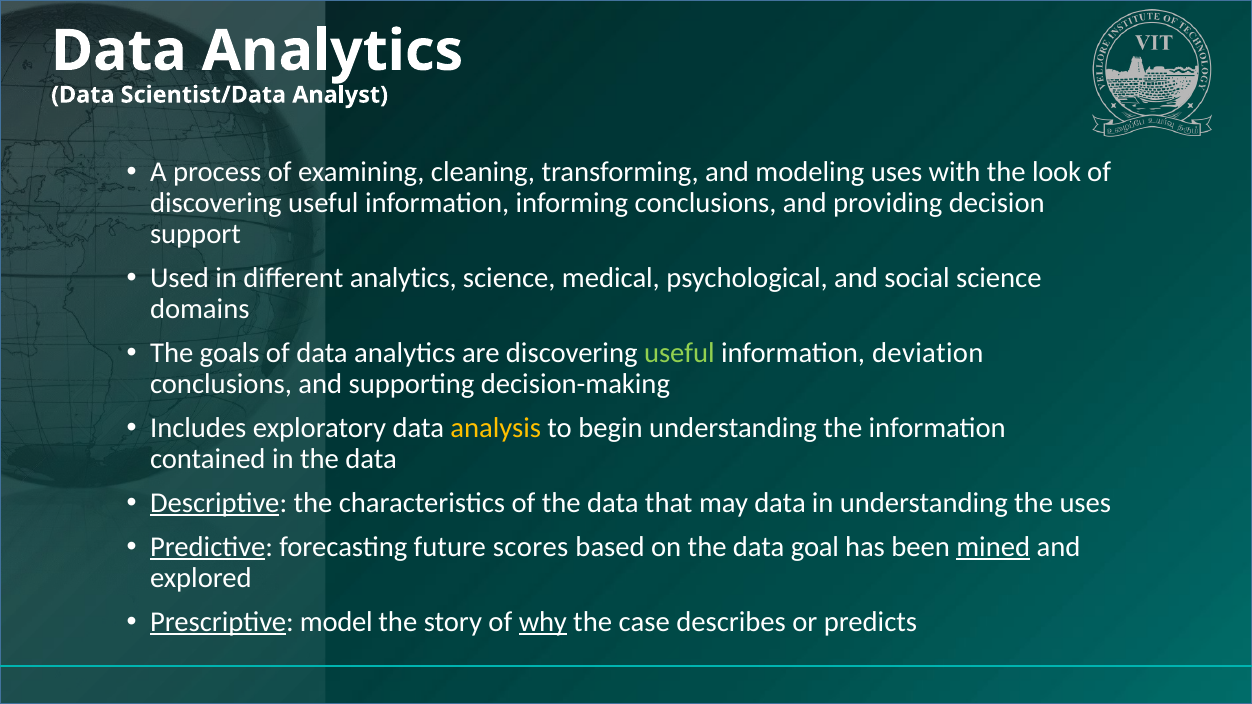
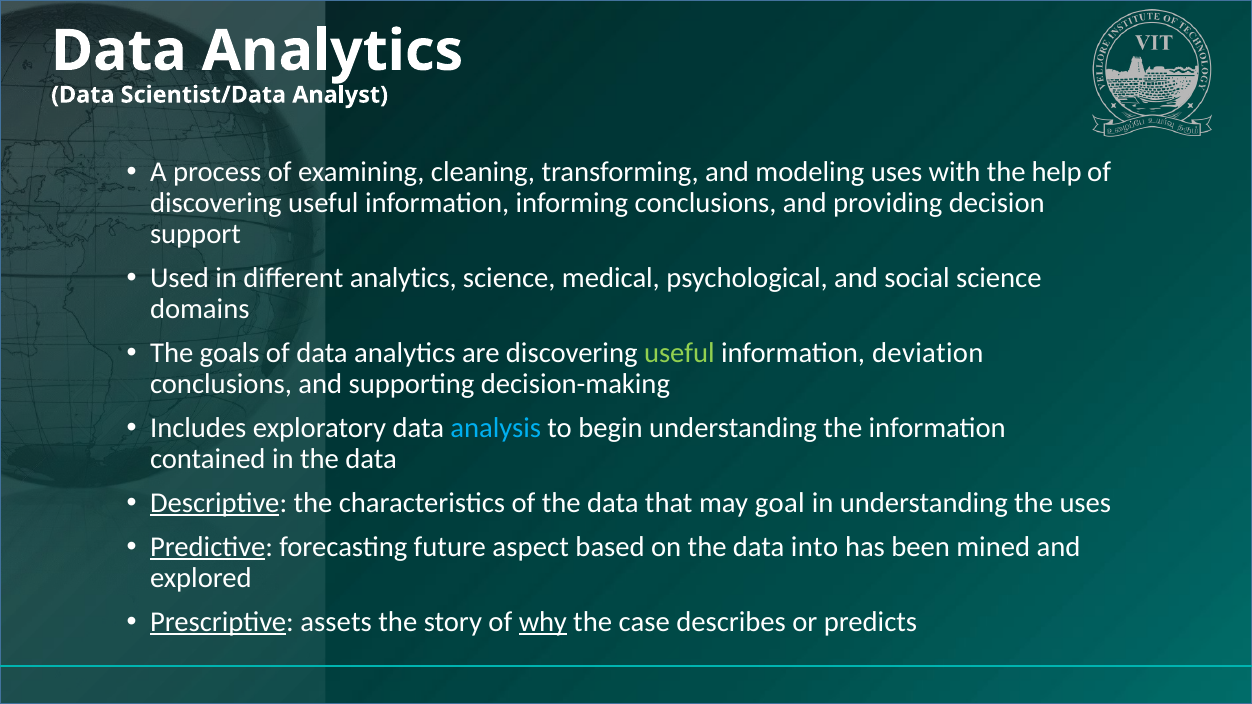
look: look -> help
analysis colour: yellow -> light blue
may data: data -> goal
scores: scores -> aspect
goal: goal -> into
mined underline: present -> none
model: model -> assets
